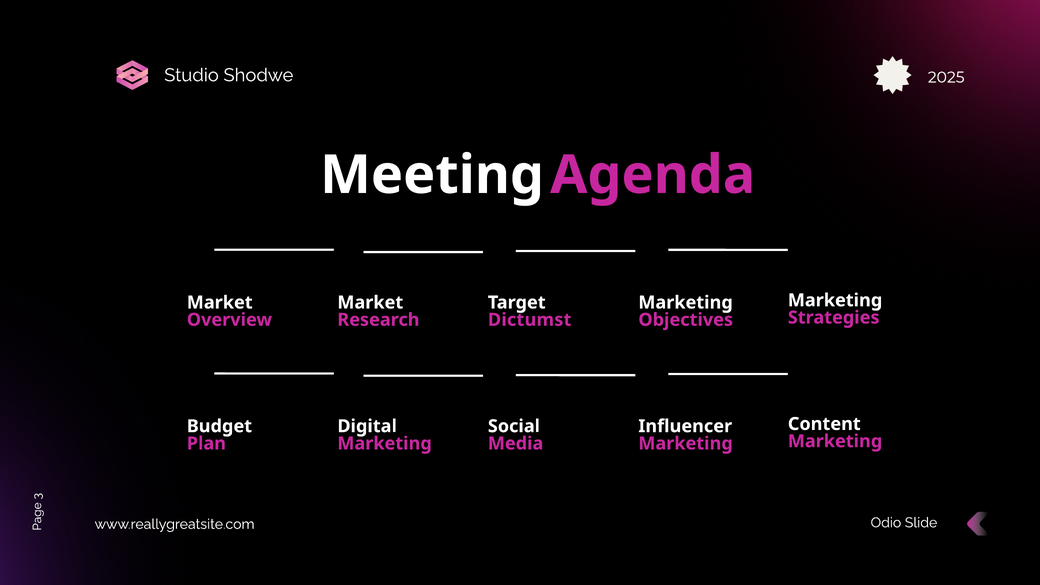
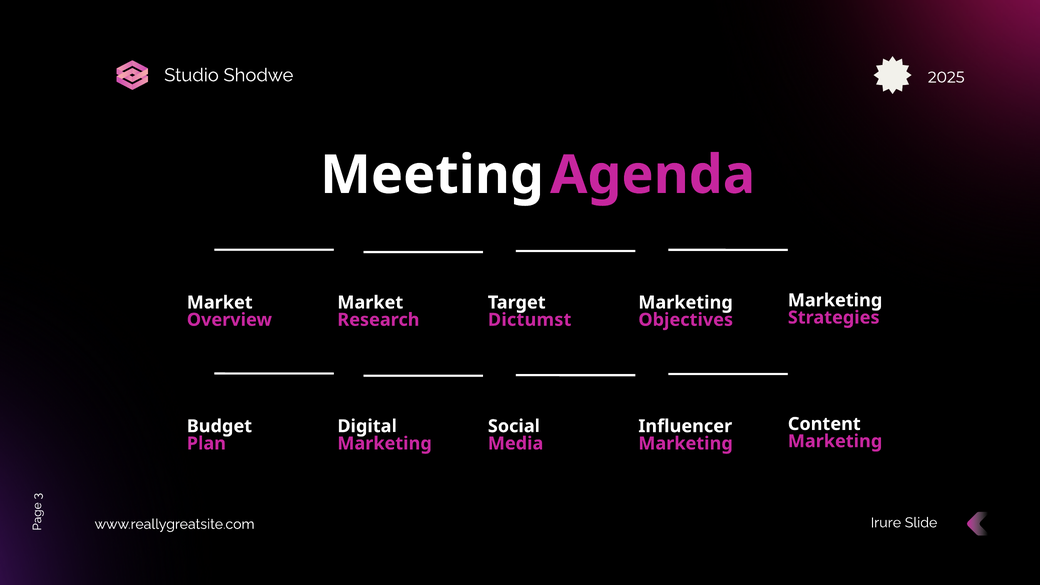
Odio: Odio -> Irure
